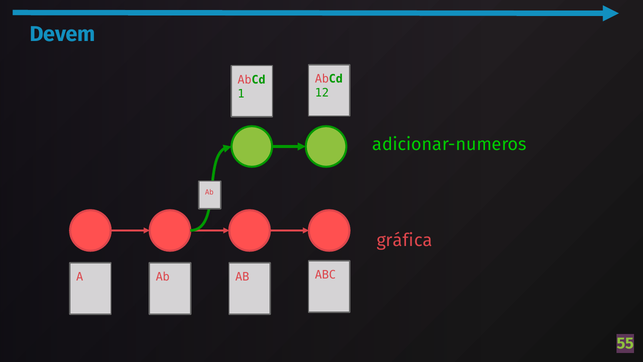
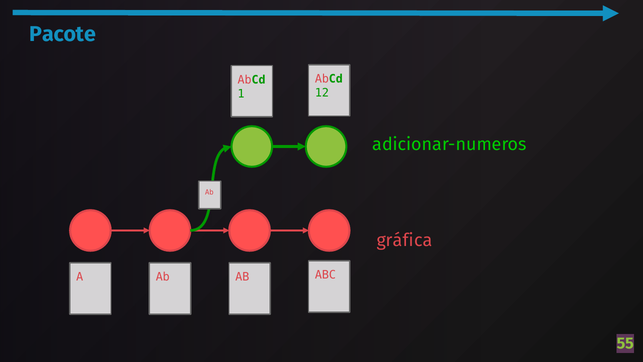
Devem: Devem -> Pacote
